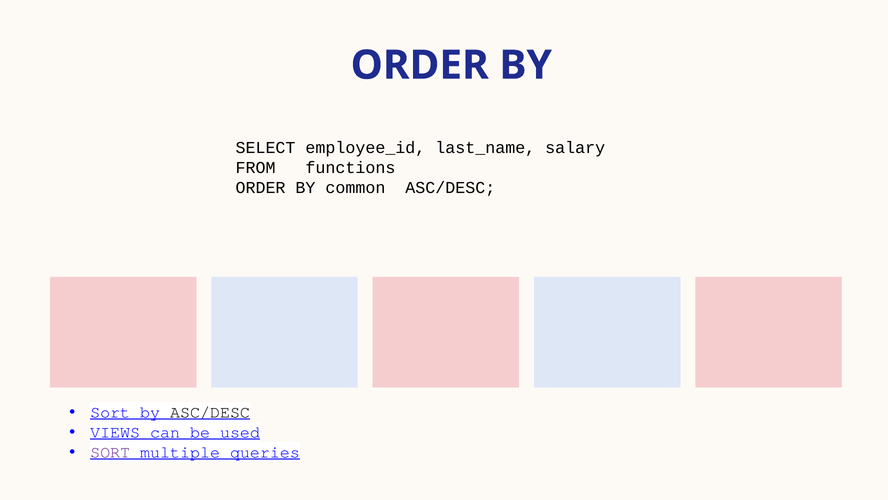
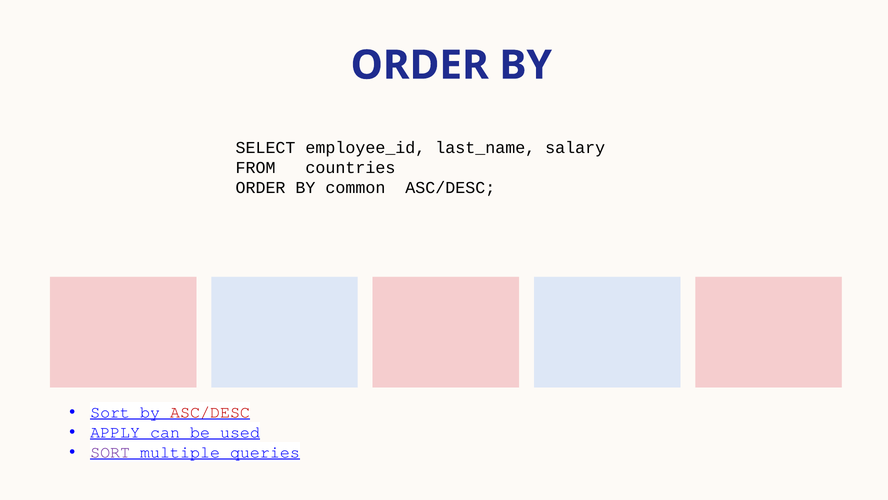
functions: functions -> countries
ASC/DESC at (210, 412) colour: black -> red
VIEWS: VIEWS -> APPLY
